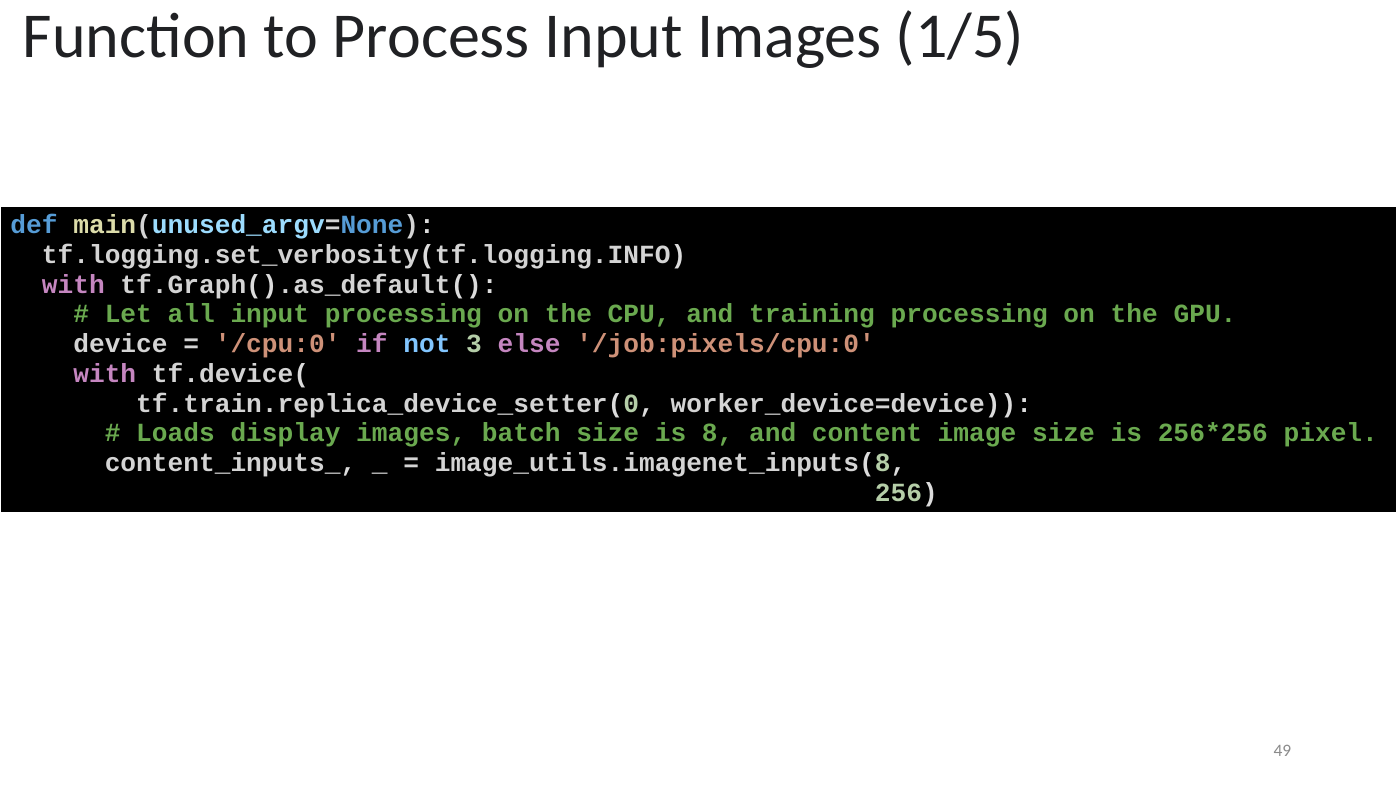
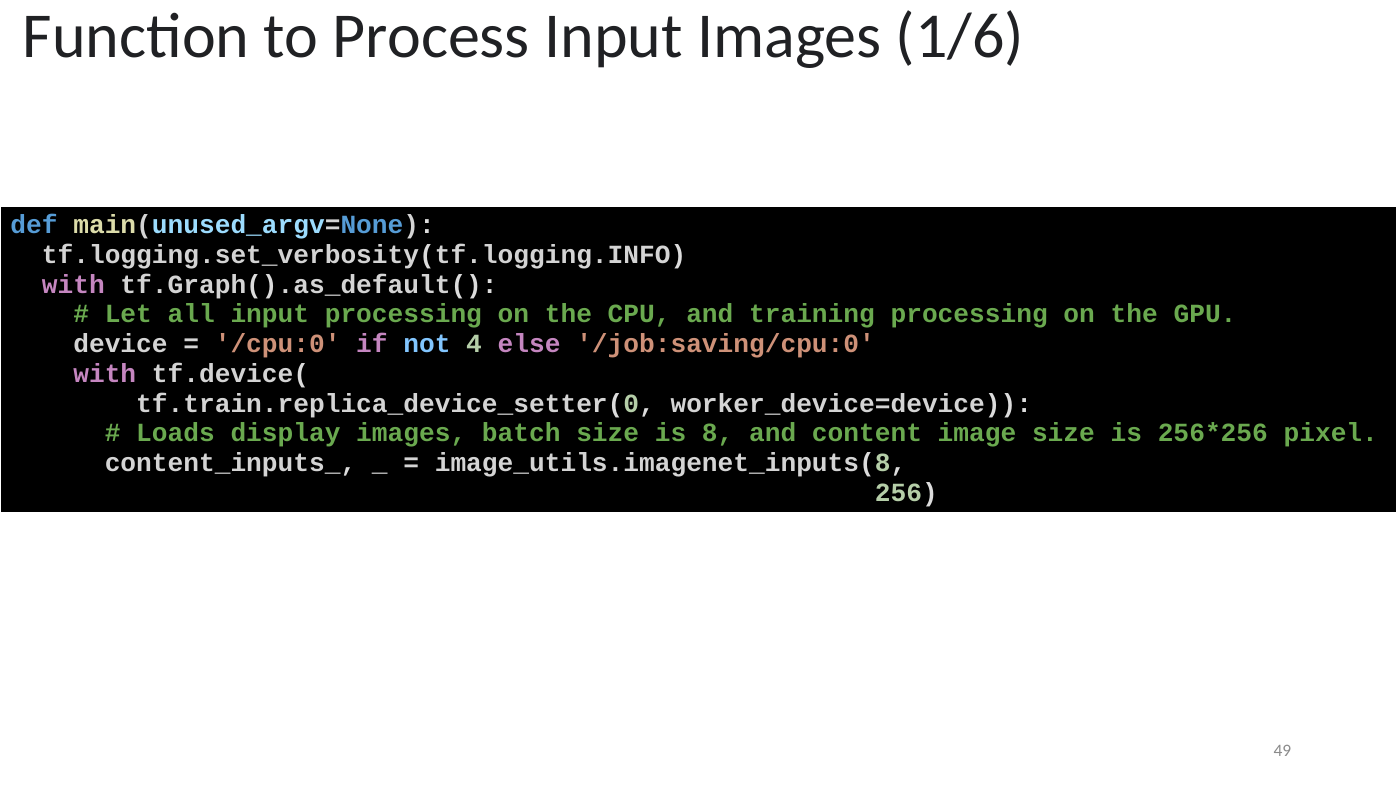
1/5: 1/5 -> 1/6
3: 3 -> 4
/job:pixels/cpu:0: /job:pixels/cpu:0 -> /job:saving/cpu:0
